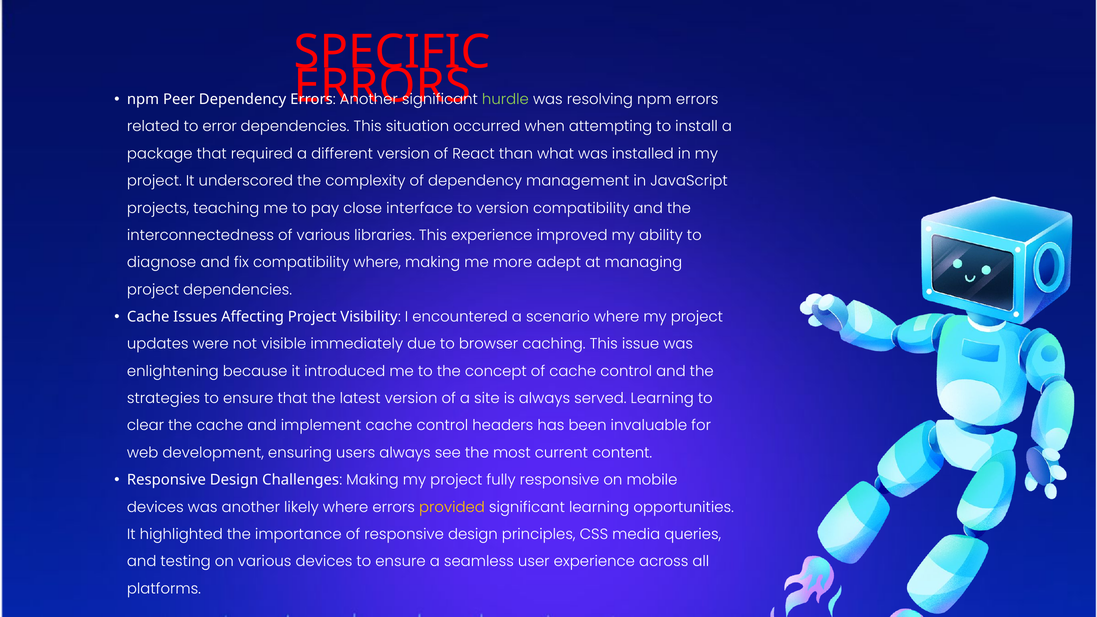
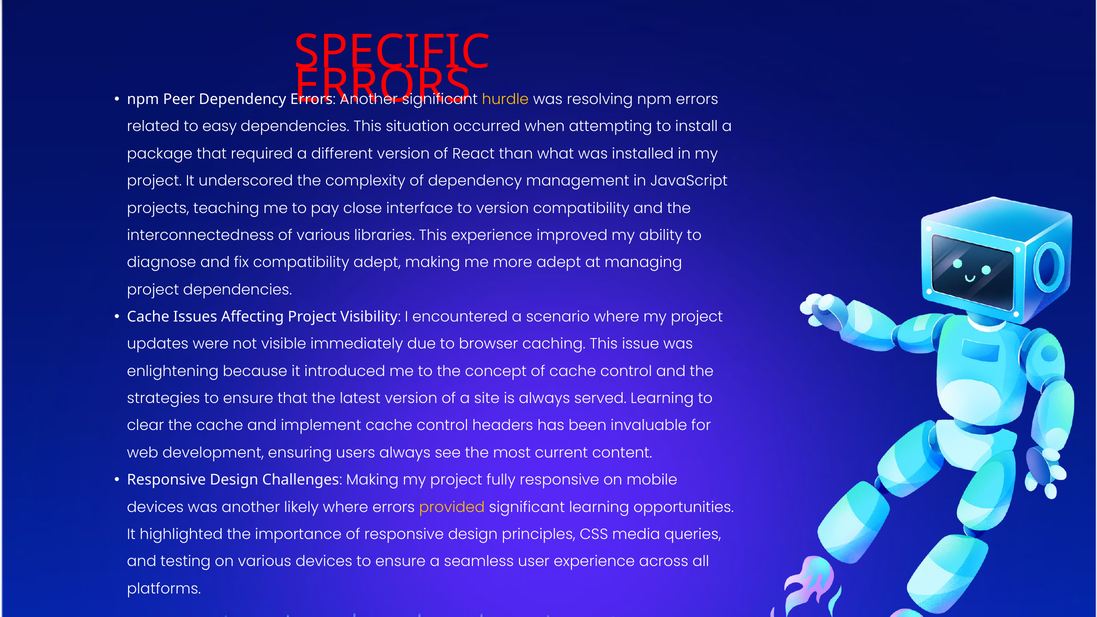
hurdle colour: light green -> yellow
error: error -> easy
compatibility where: where -> adept
